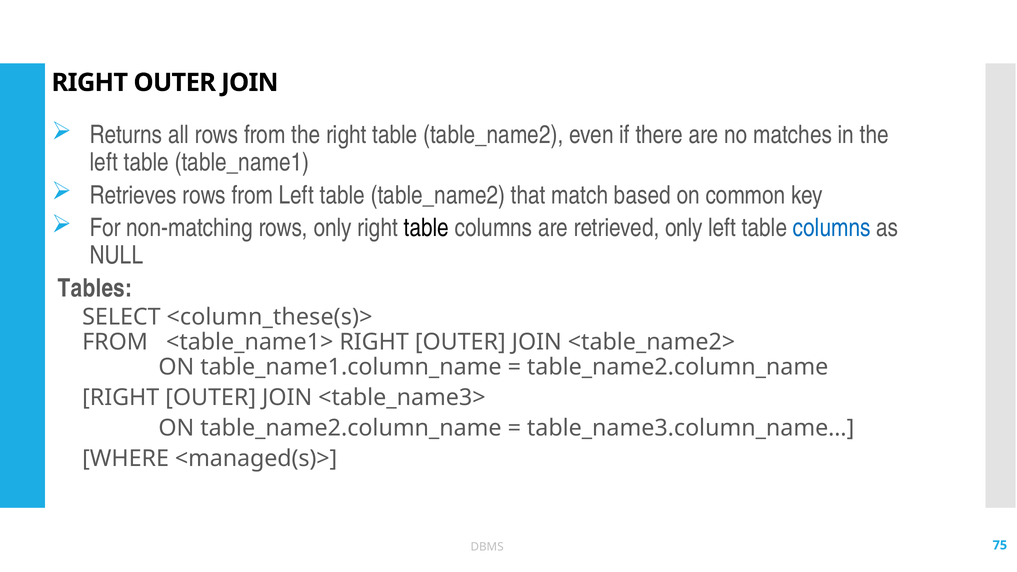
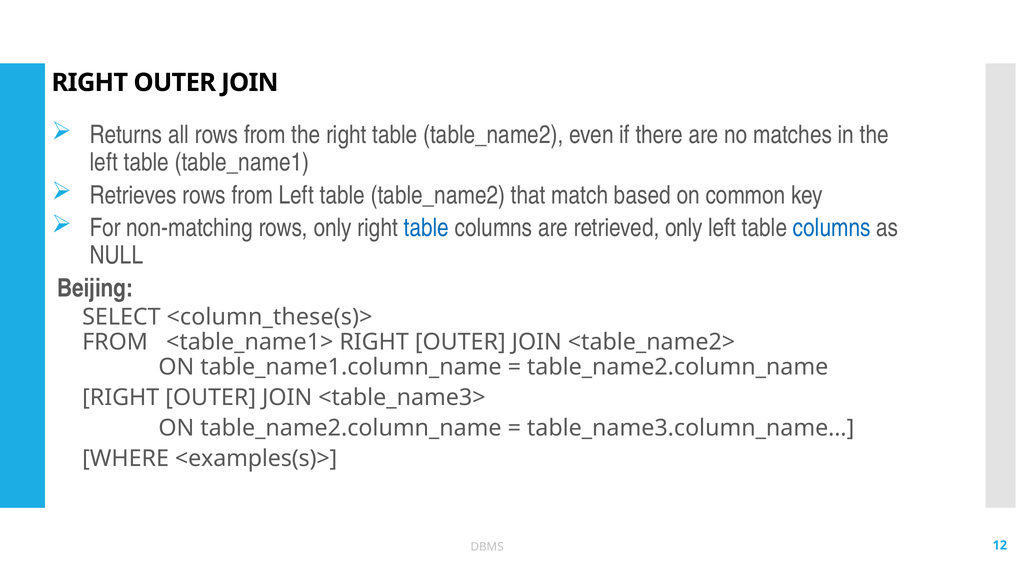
table at (426, 228) colour: black -> blue
Tables: Tables -> Beijing
<managed(s)>: <managed(s)> -> <examples(s)>
75: 75 -> 12
